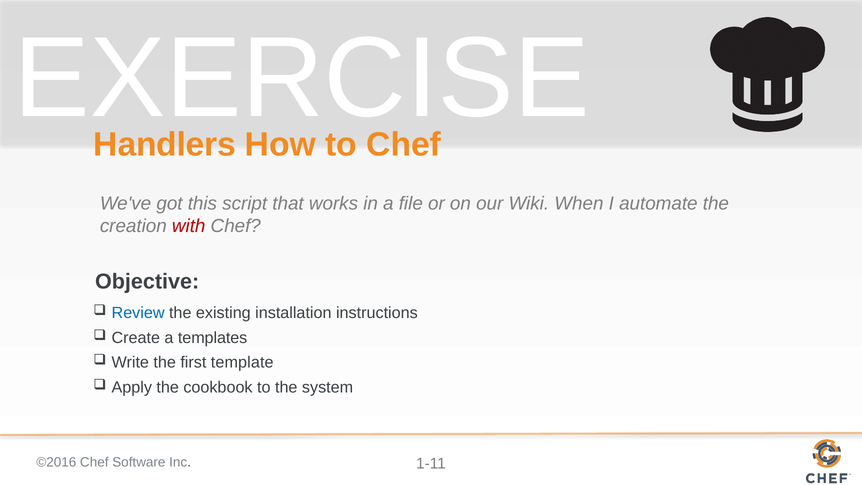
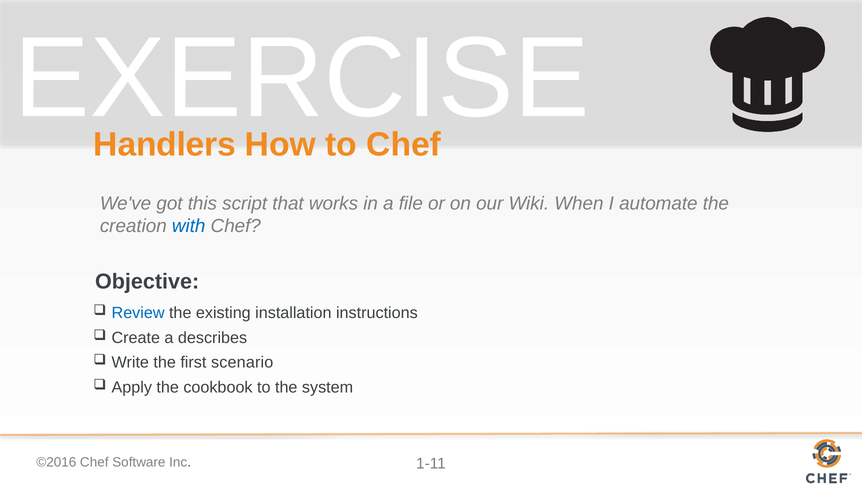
with colour: red -> blue
templates: templates -> describes
template: template -> scenario
